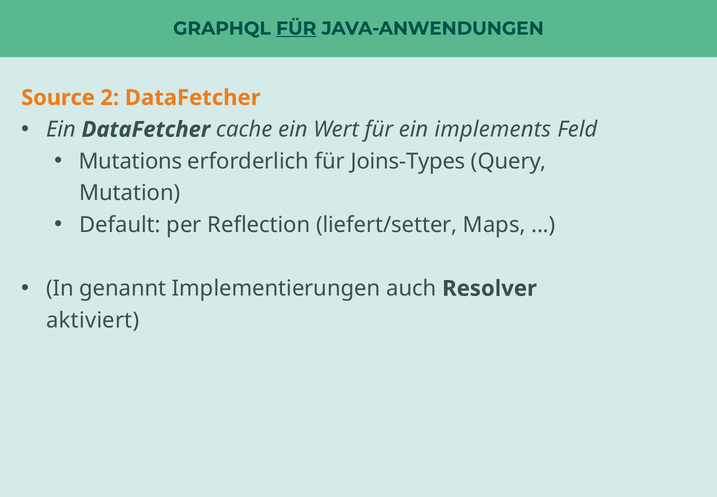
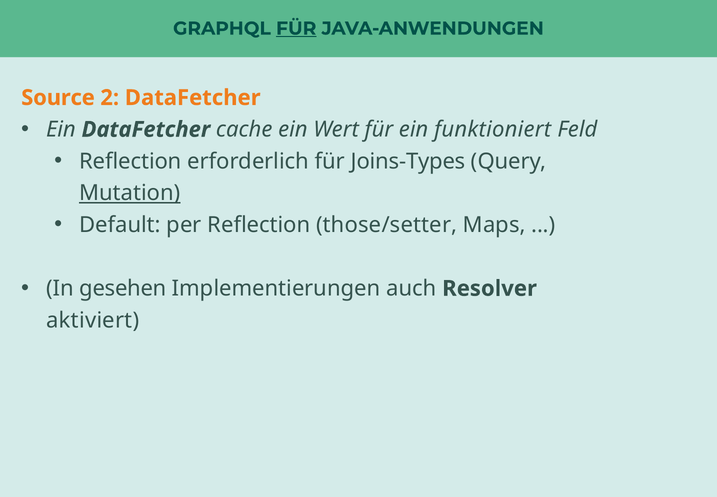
implements: implements -> funktioniert
Mutations at (130, 161): Mutations -> Reflection
Mutation underline: none -> present
liefert/setter: liefert/setter -> those/setter
genannt: genannt -> gesehen
